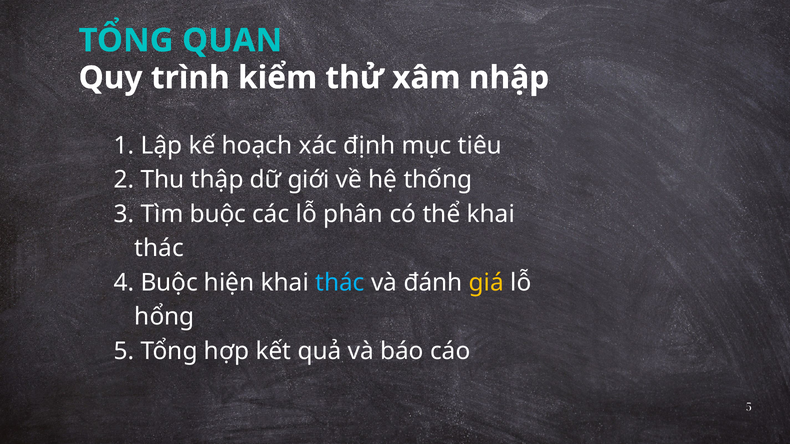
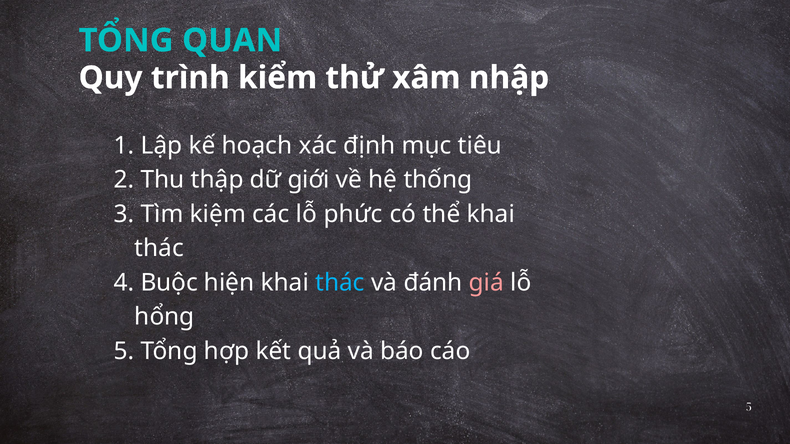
Tìm buộc: buộc -> kiệm
phân: phân -> phức
giá colour: yellow -> pink
